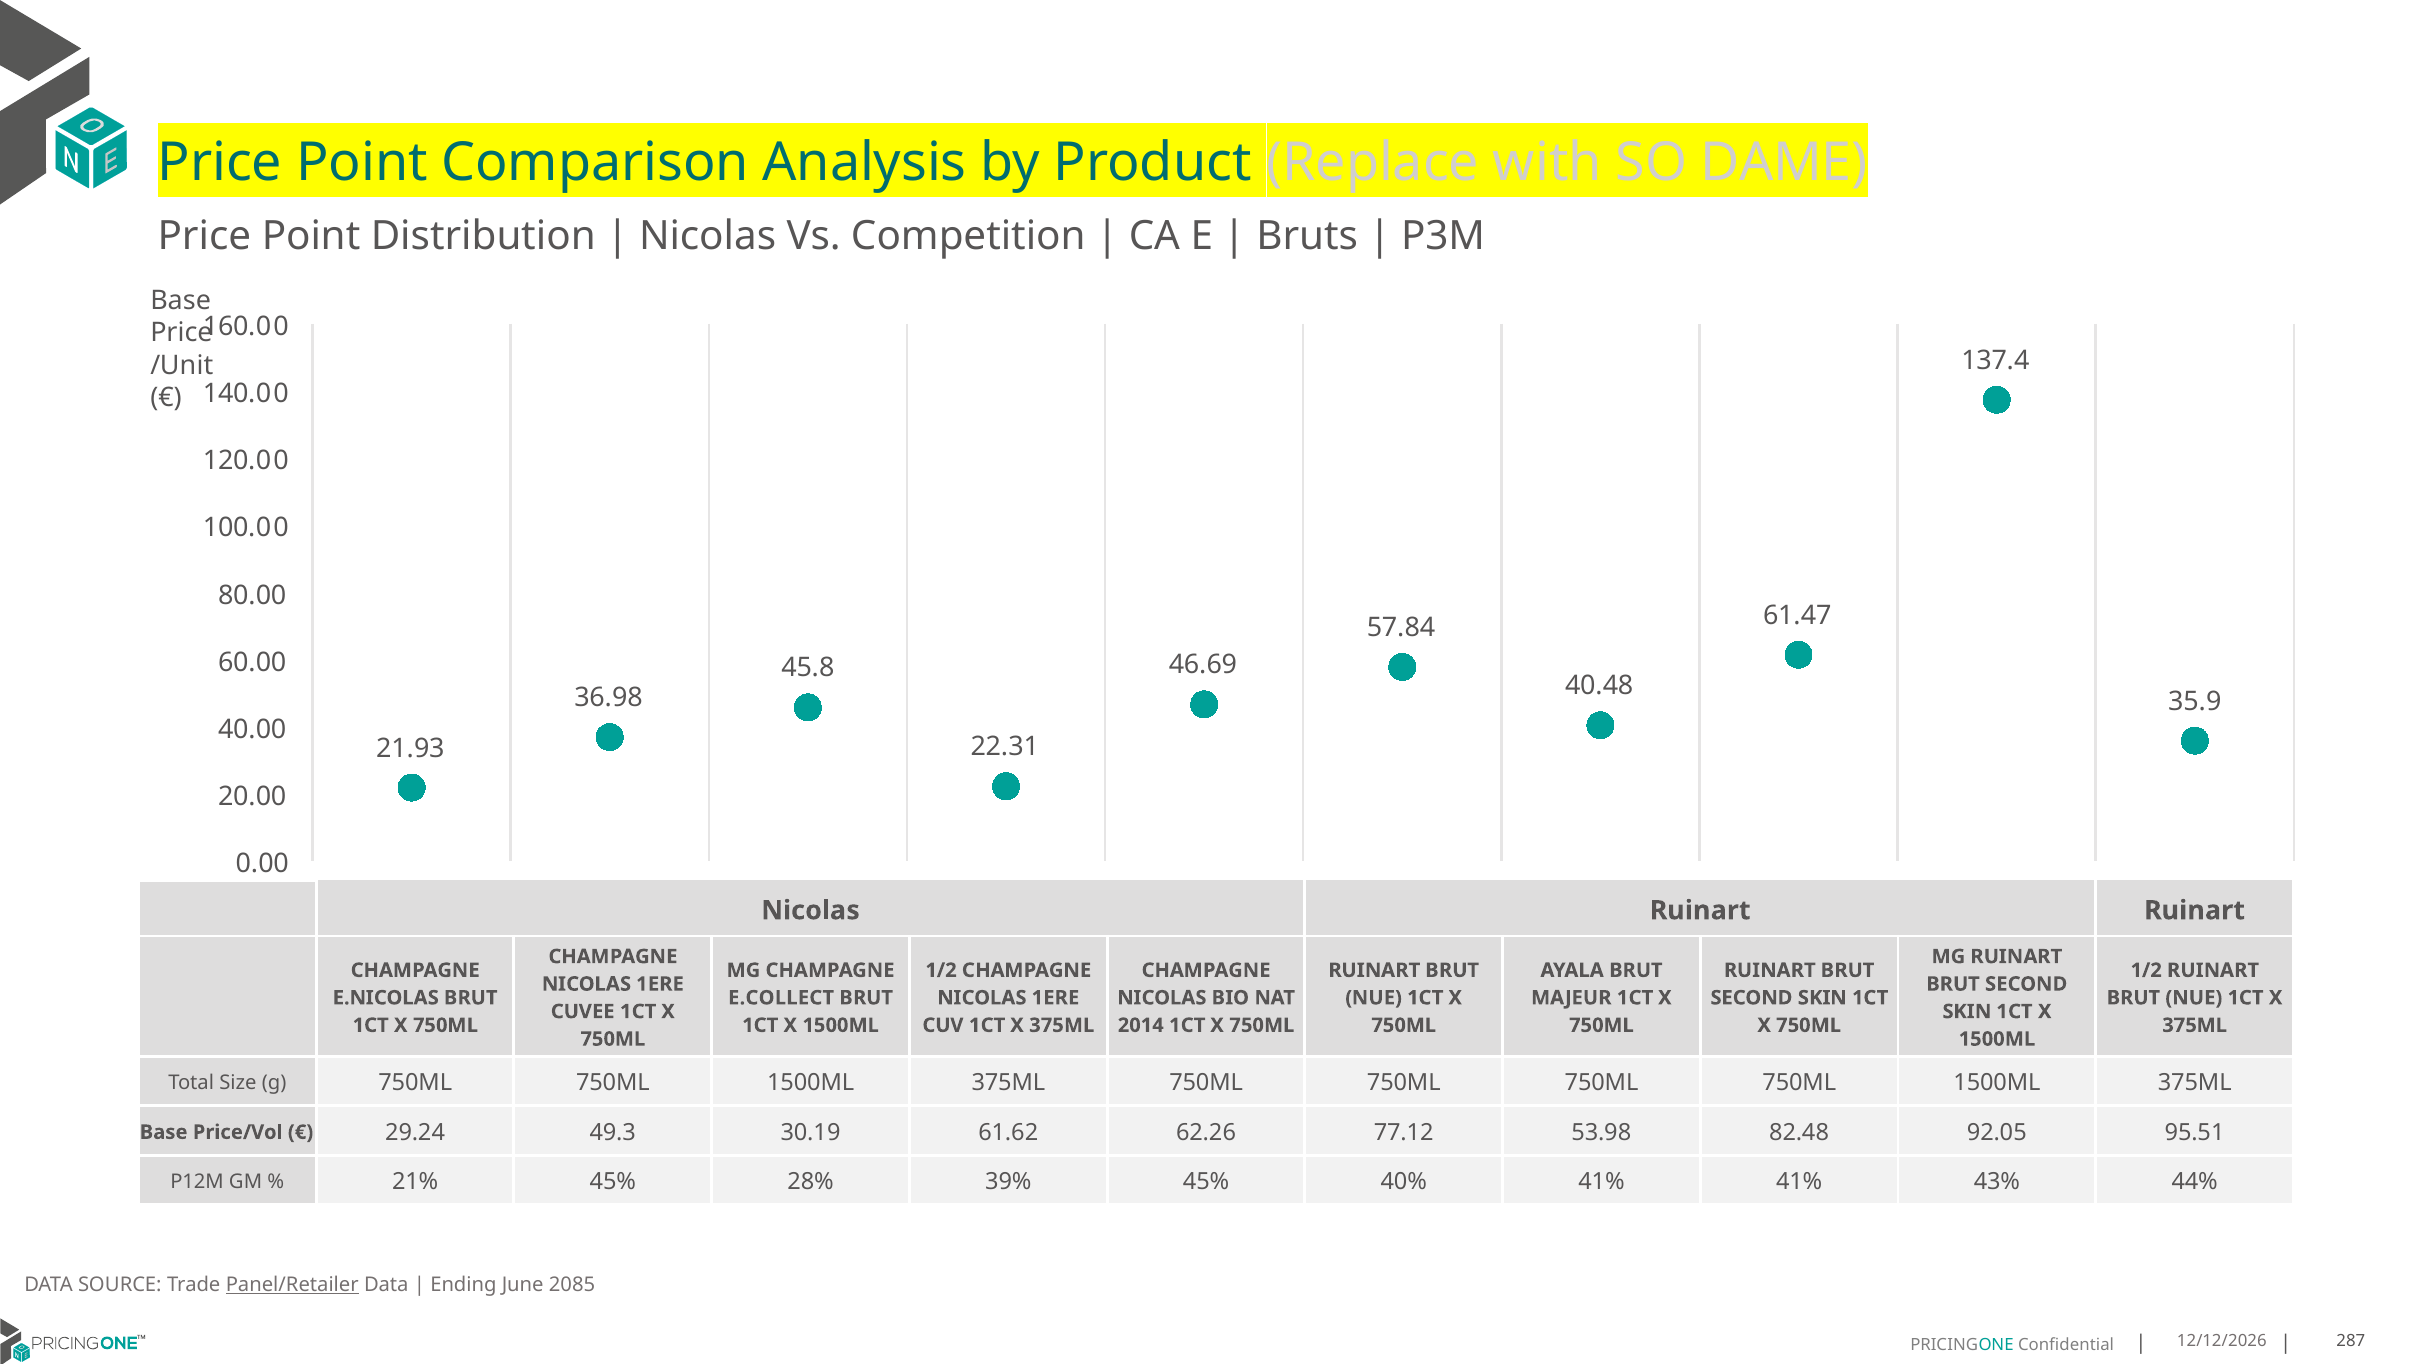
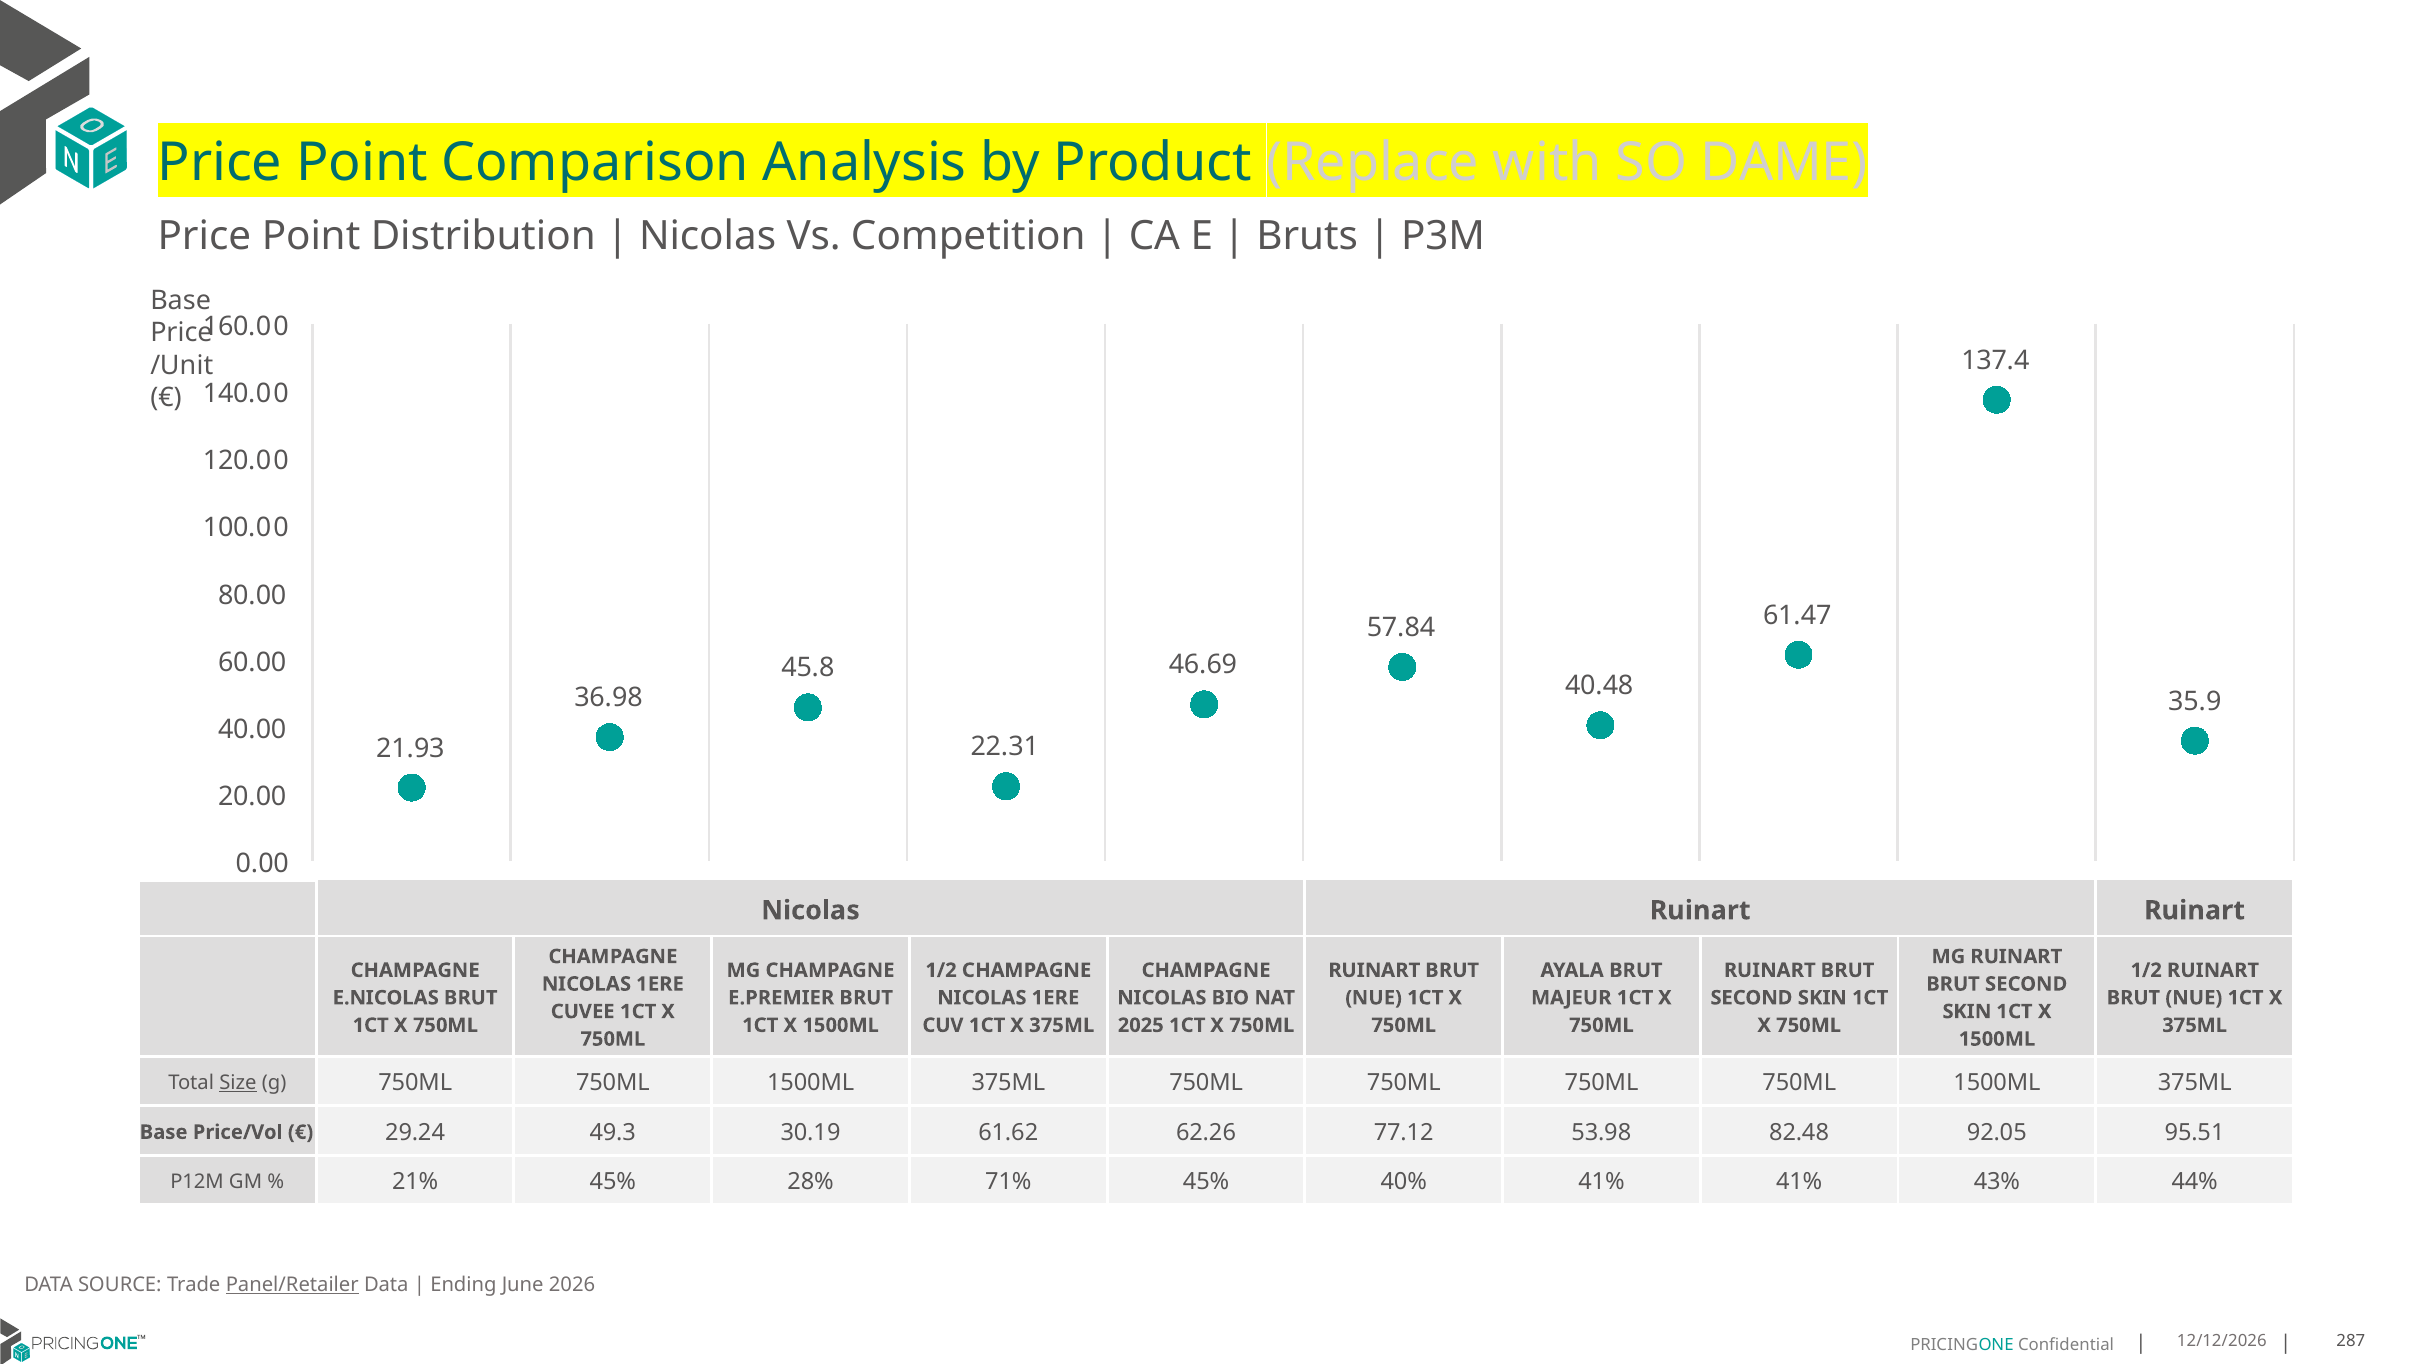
E.COLLECT: E.COLLECT -> E.PREMIER
2014: 2014 -> 2025
Size underline: none -> present
39%: 39% -> 71%
2085: 2085 -> 2026
